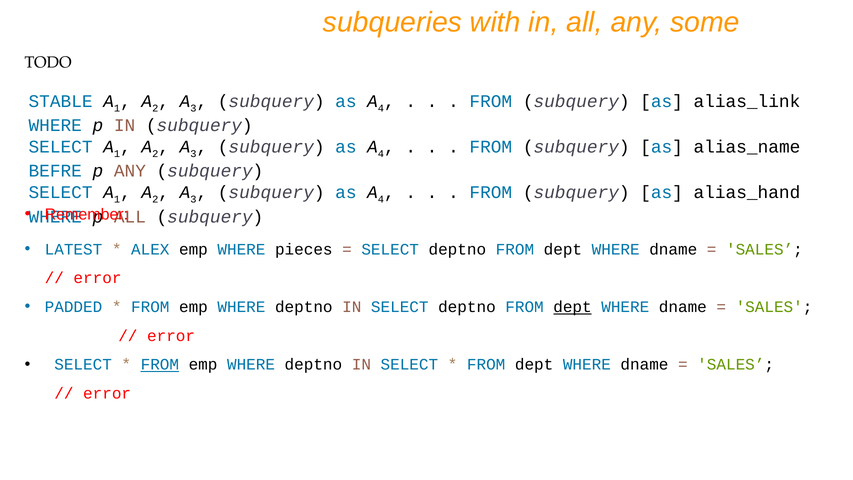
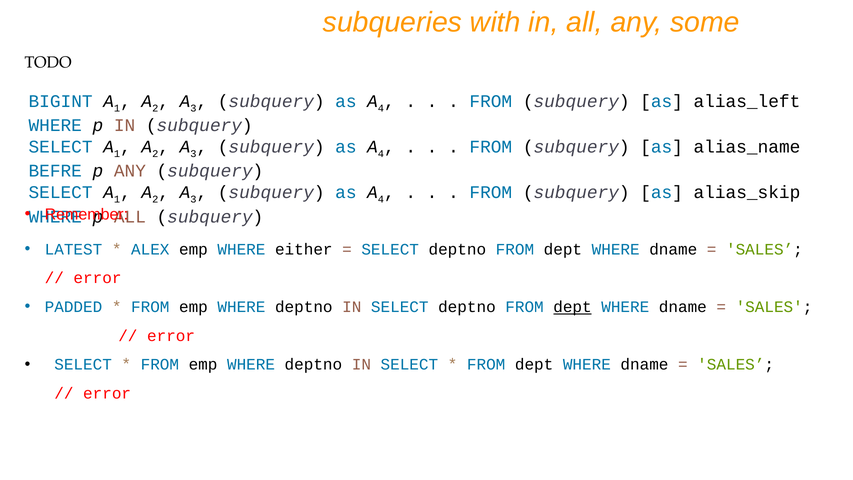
STABLE: STABLE -> BIGINT
alias_link: alias_link -> alias_left
alias_hand: alias_hand -> alias_skip
pieces: pieces -> either
FROM at (160, 364) underline: present -> none
